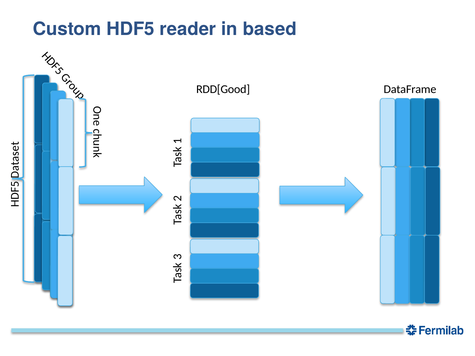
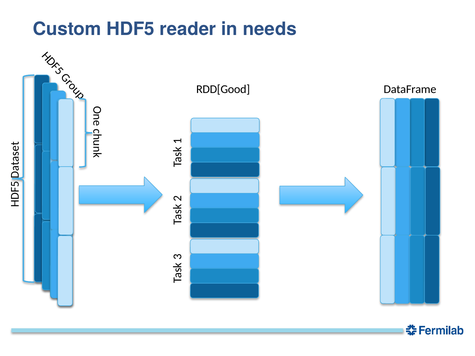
based: based -> needs
